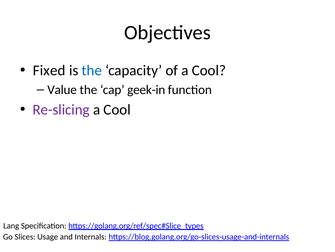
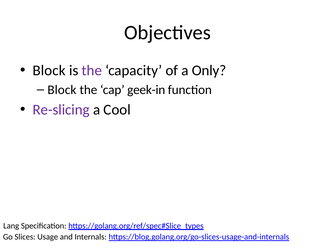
Fixed at (49, 70): Fixed -> Block
the at (92, 70) colour: blue -> purple
of a Cool: Cool -> Only
Value at (62, 89): Value -> Block
